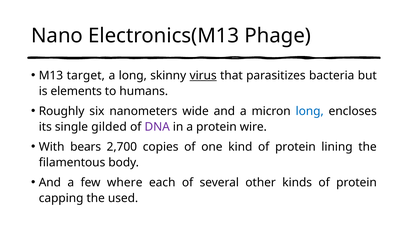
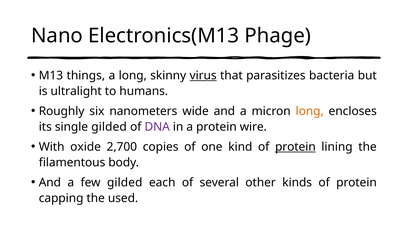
target: target -> things
elements: elements -> ultralight
long at (310, 111) colour: blue -> orange
bears: bears -> oxide
protein at (295, 147) underline: none -> present
few where: where -> gilded
